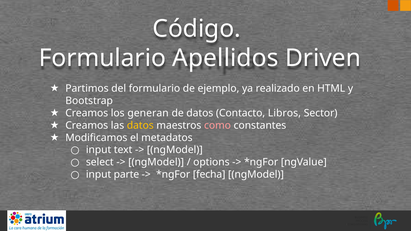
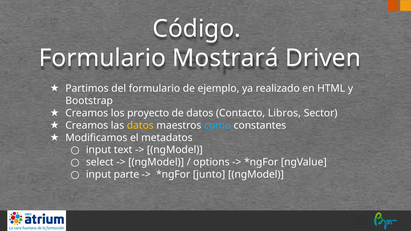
Apellidos: Apellidos -> Mostrará
generan: generan -> proyecto
como colour: pink -> light blue
fecha: fecha -> junto
